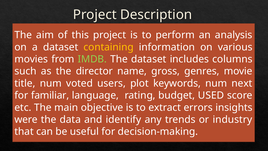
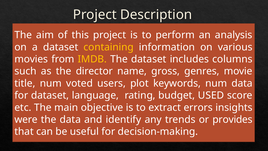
IMDB colour: light green -> yellow
num next: next -> data
for familiar: familiar -> dataset
industry: industry -> provides
